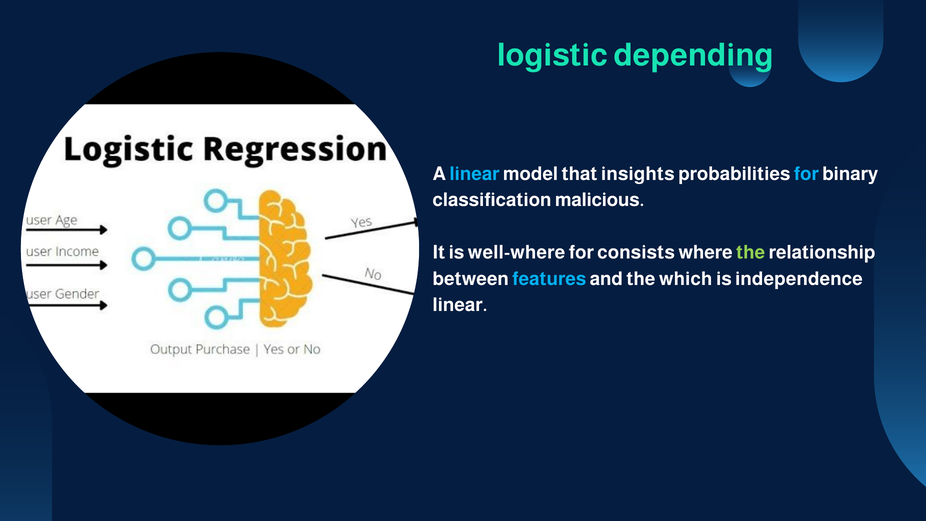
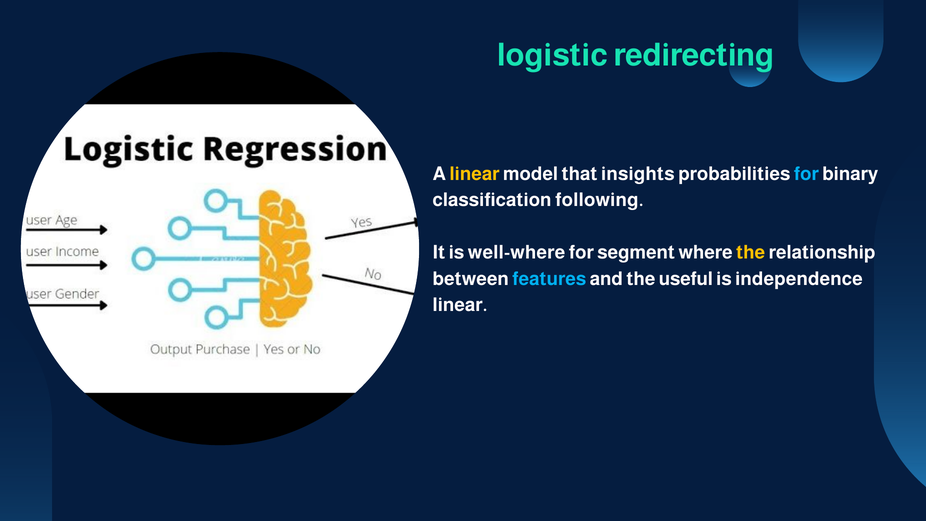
depending: depending -> redirecting
linear at (475, 174) colour: light blue -> yellow
malicious: malicious -> following
consists: consists -> segment
the at (751, 253) colour: light green -> yellow
which: which -> useful
